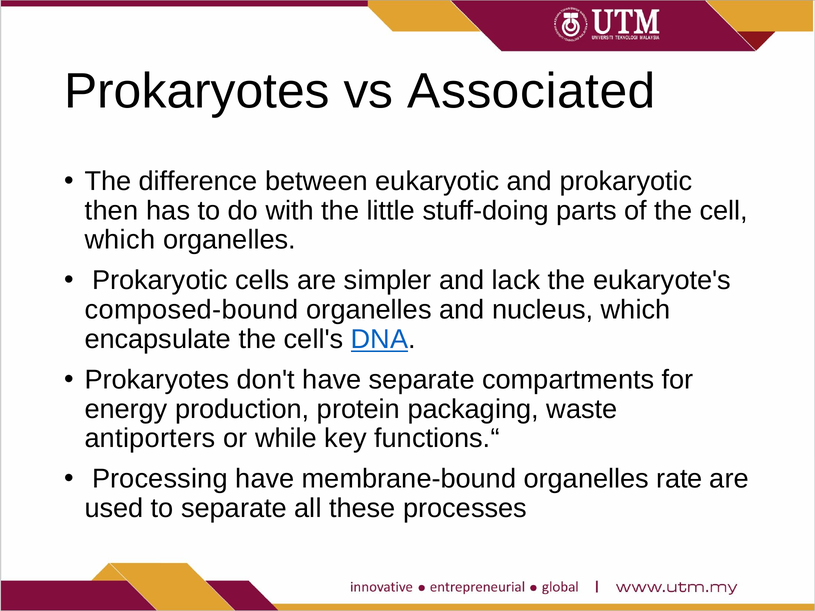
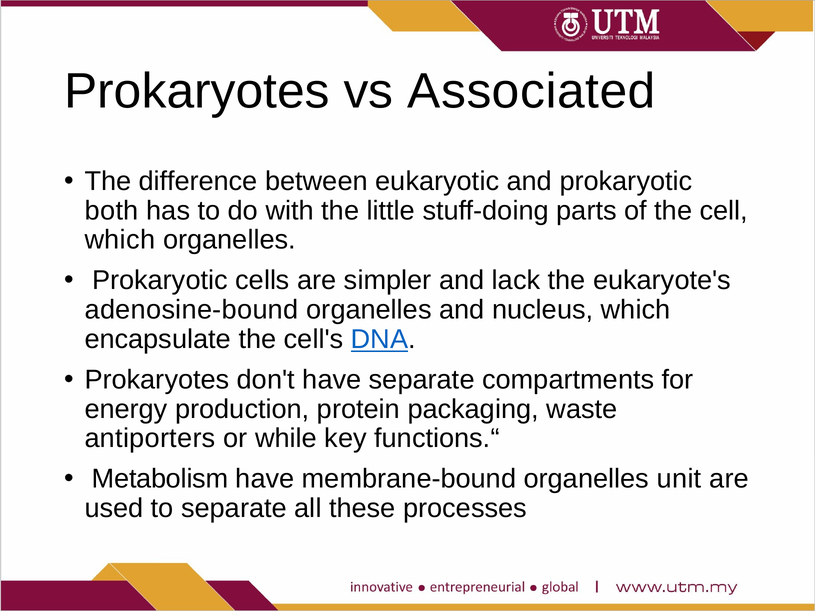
then: then -> both
composed-bound: composed-bound -> adenosine-bound
Processing: Processing -> Metabolism
rate: rate -> unit
